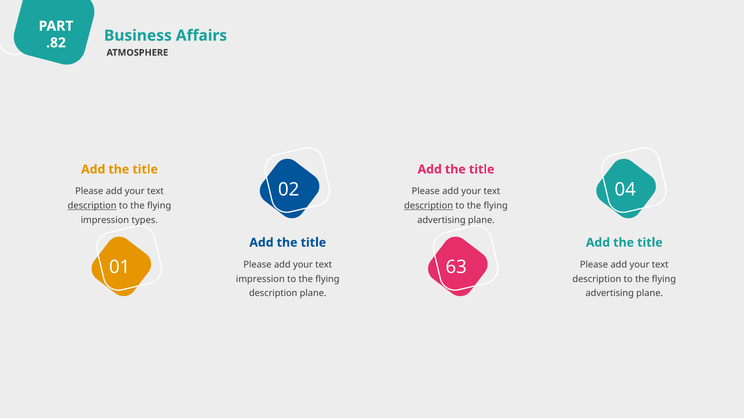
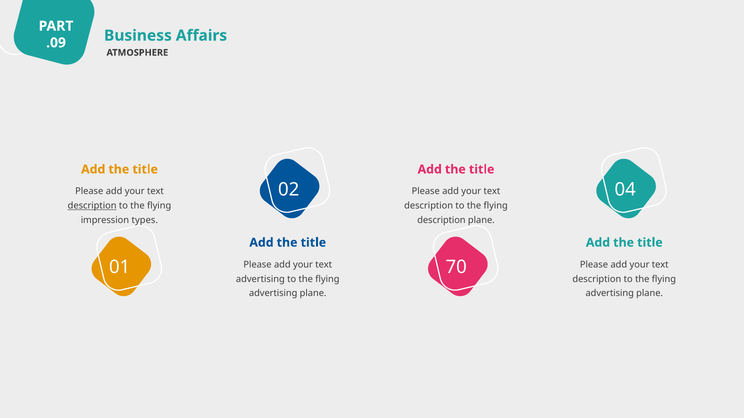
.82: .82 -> .09
description at (429, 206) underline: present -> none
advertising at (441, 220): advertising -> description
63: 63 -> 70
impression at (260, 279): impression -> advertising
description at (273, 294): description -> advertising
